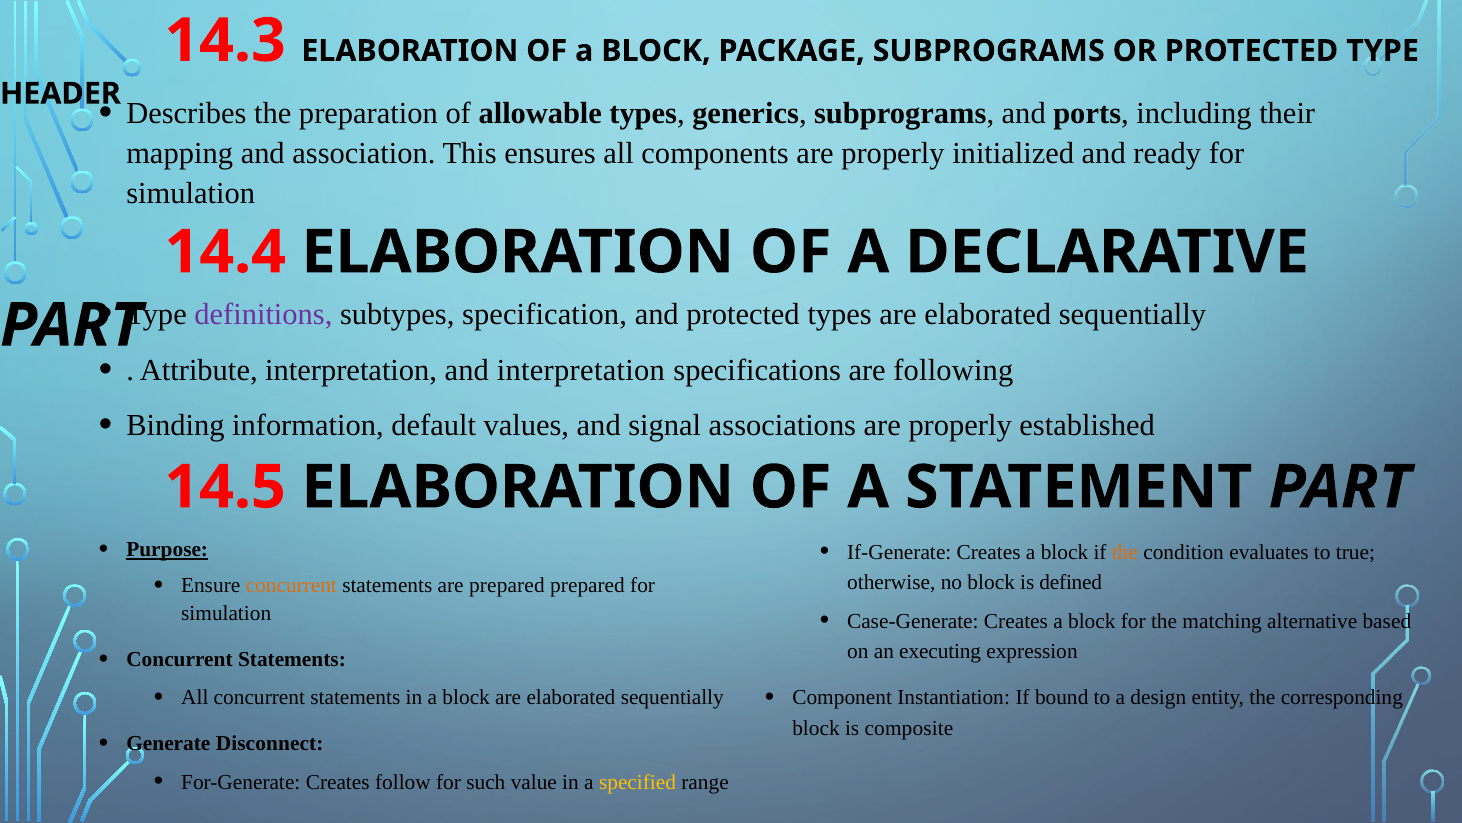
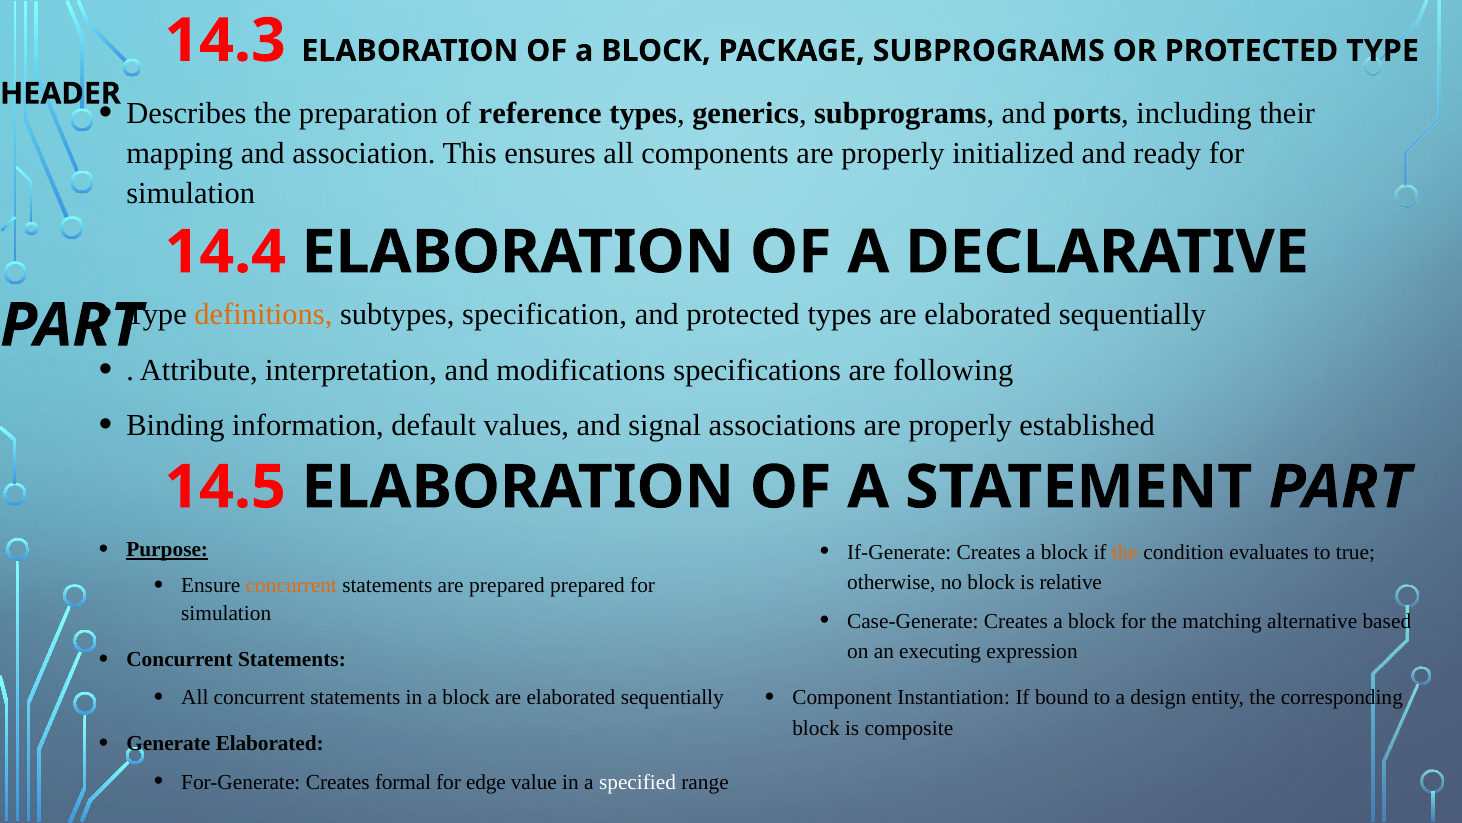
allowable: allowable -> reference
definitions colour: purple -> orange
and interpretation: interpretation -> modifications
defined: defined -> relative
Generate Disconnect: Disconnect -> Elaborated
follow: follow -> formal
such: such -> edge
specified colour: yellow -> white
